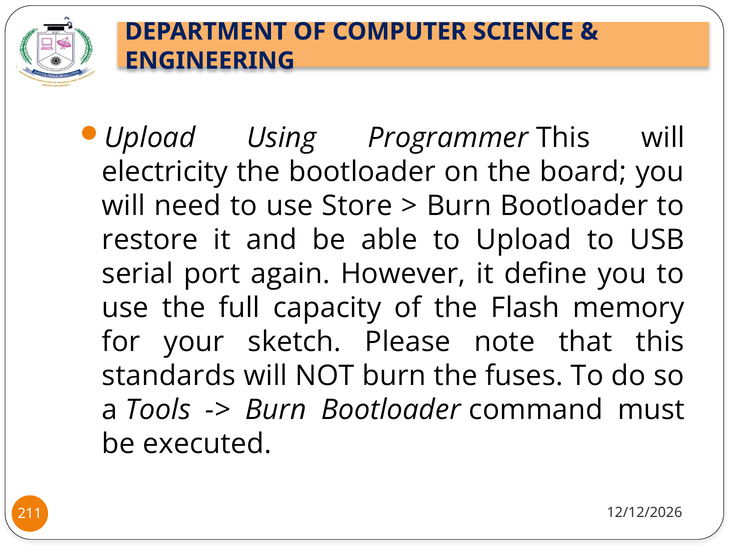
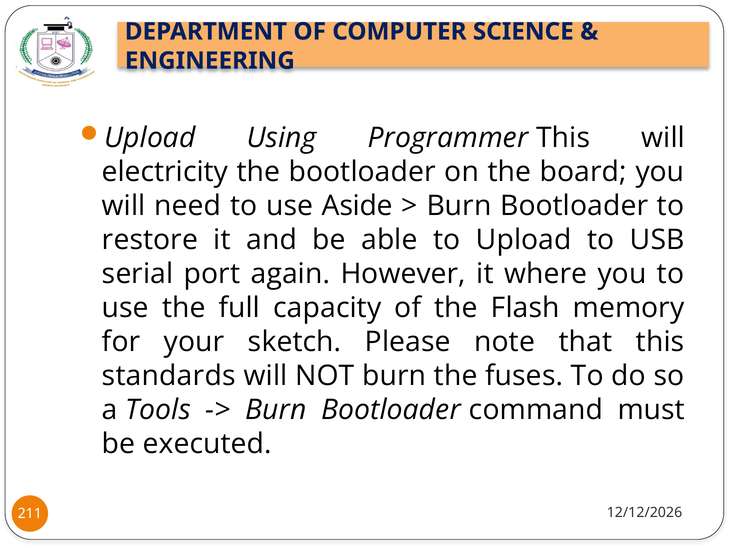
Store: Store -> Aside
define: define -> where
